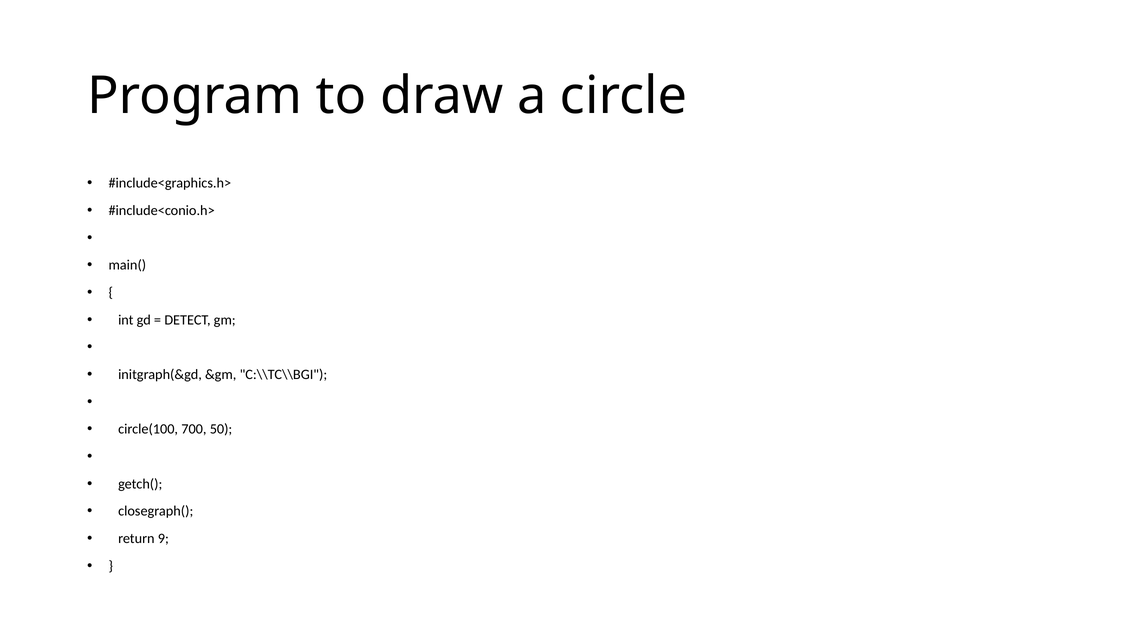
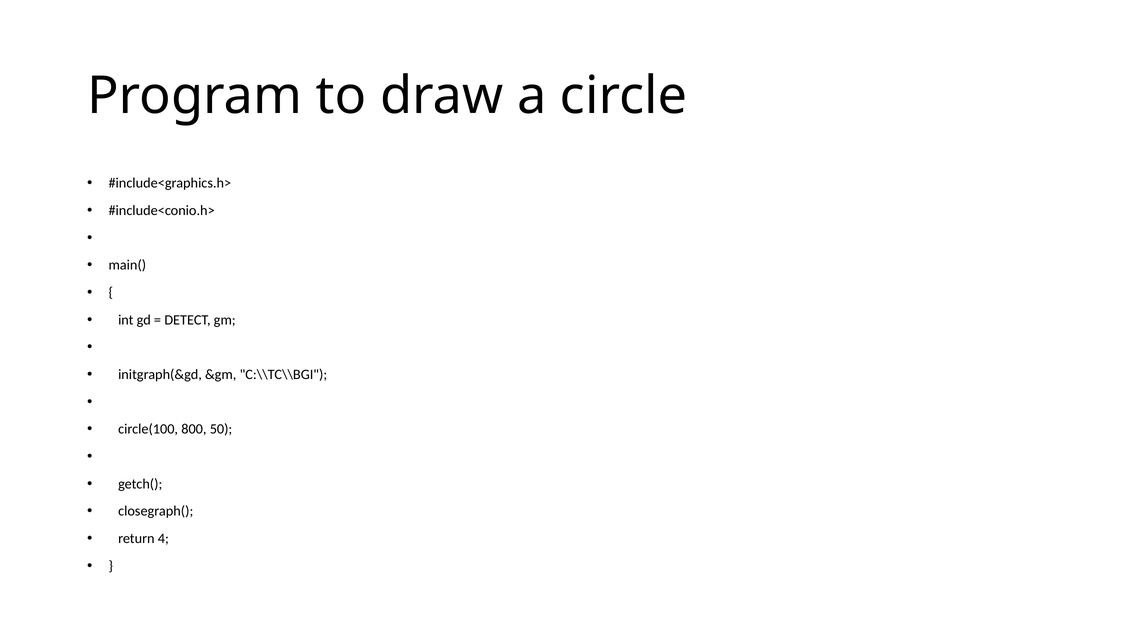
700: 700 -> 800
9: 9 -> 4
